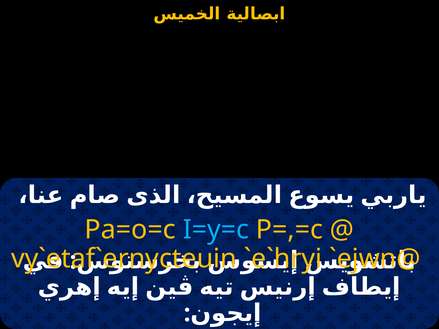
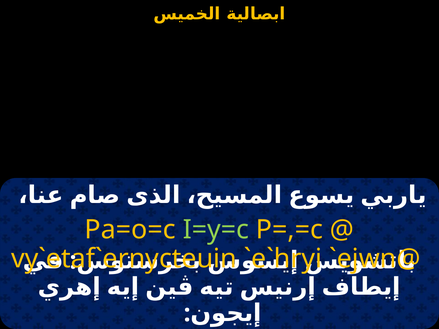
I=y=c colour: light blue -> light green
